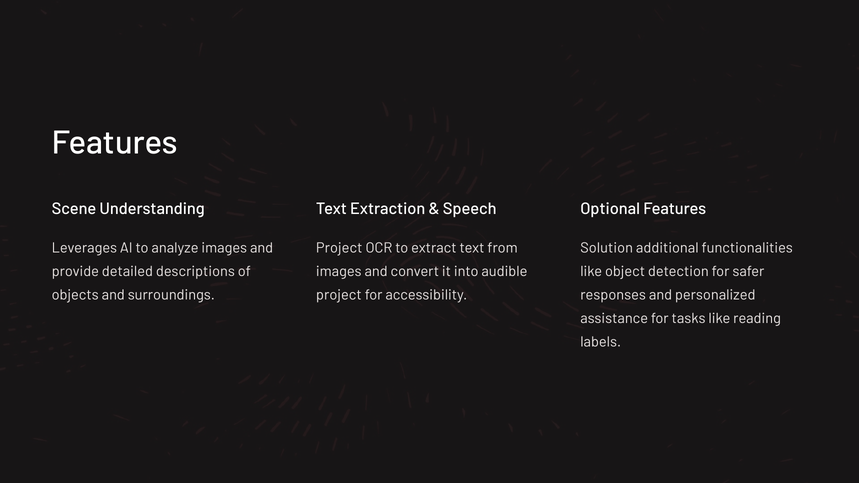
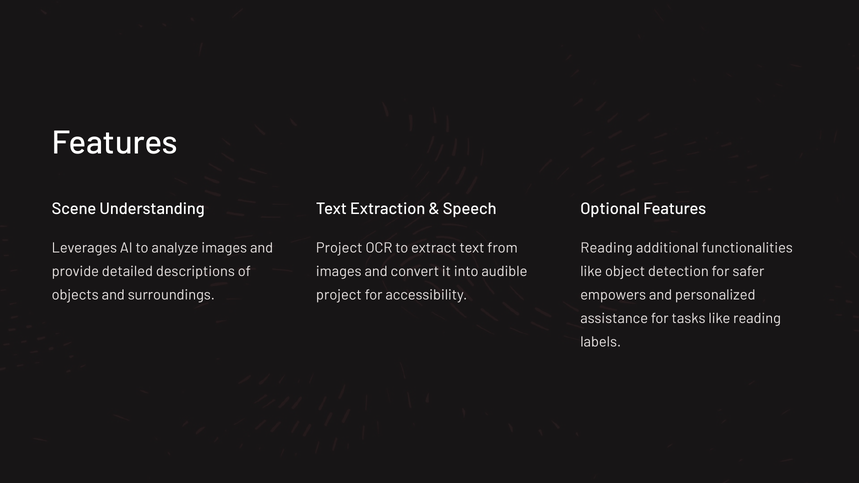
Solution at (607, 248): Solution -> Reading
responses: responses -> empowers
